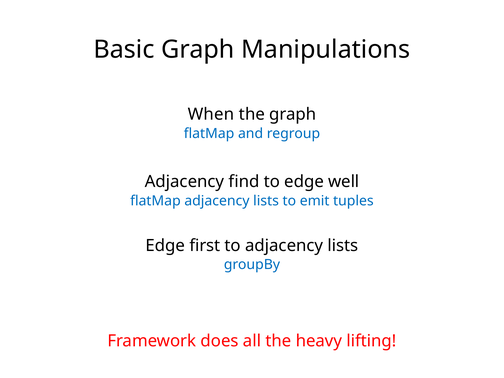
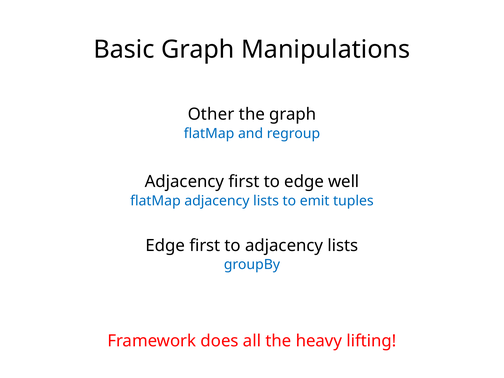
When: When -> Other
Adjacency find: find -> first
